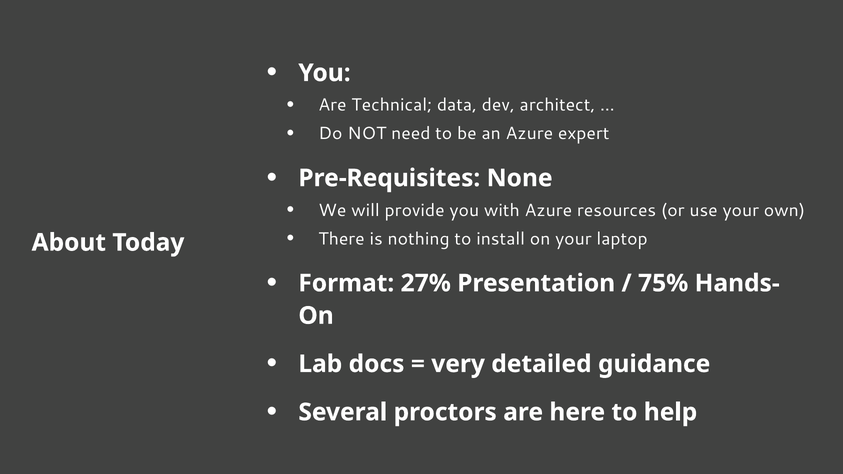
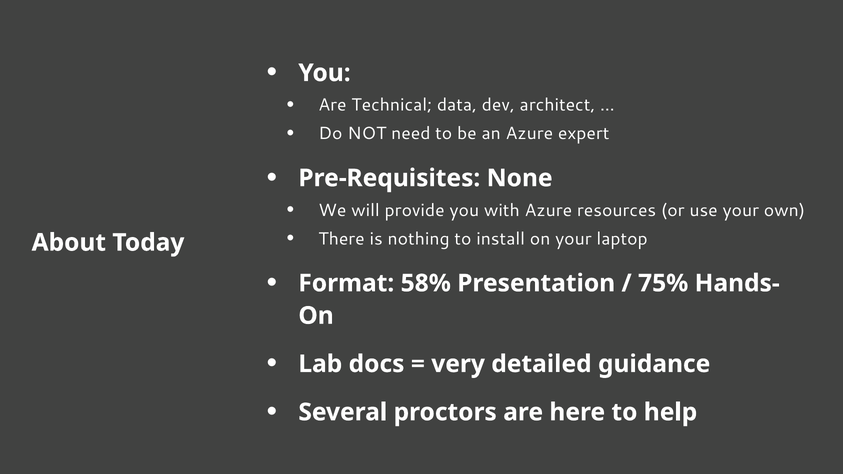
27%: 27% -> 58%
